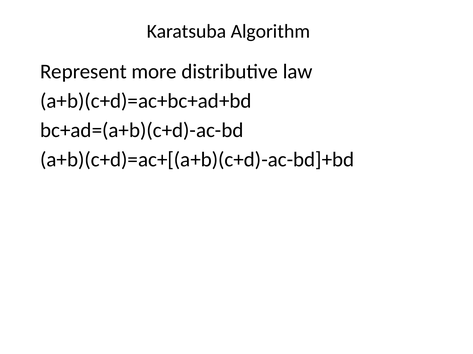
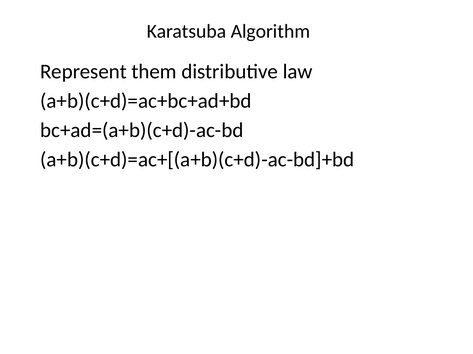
more: more -> them
